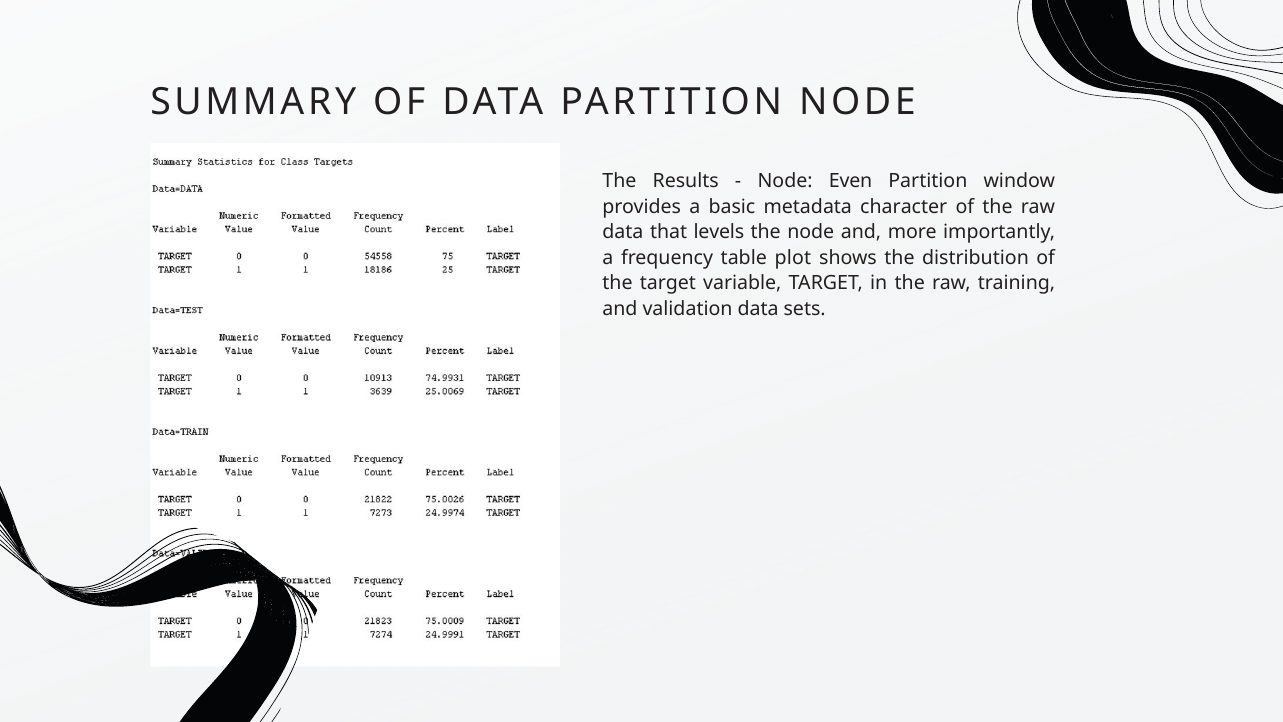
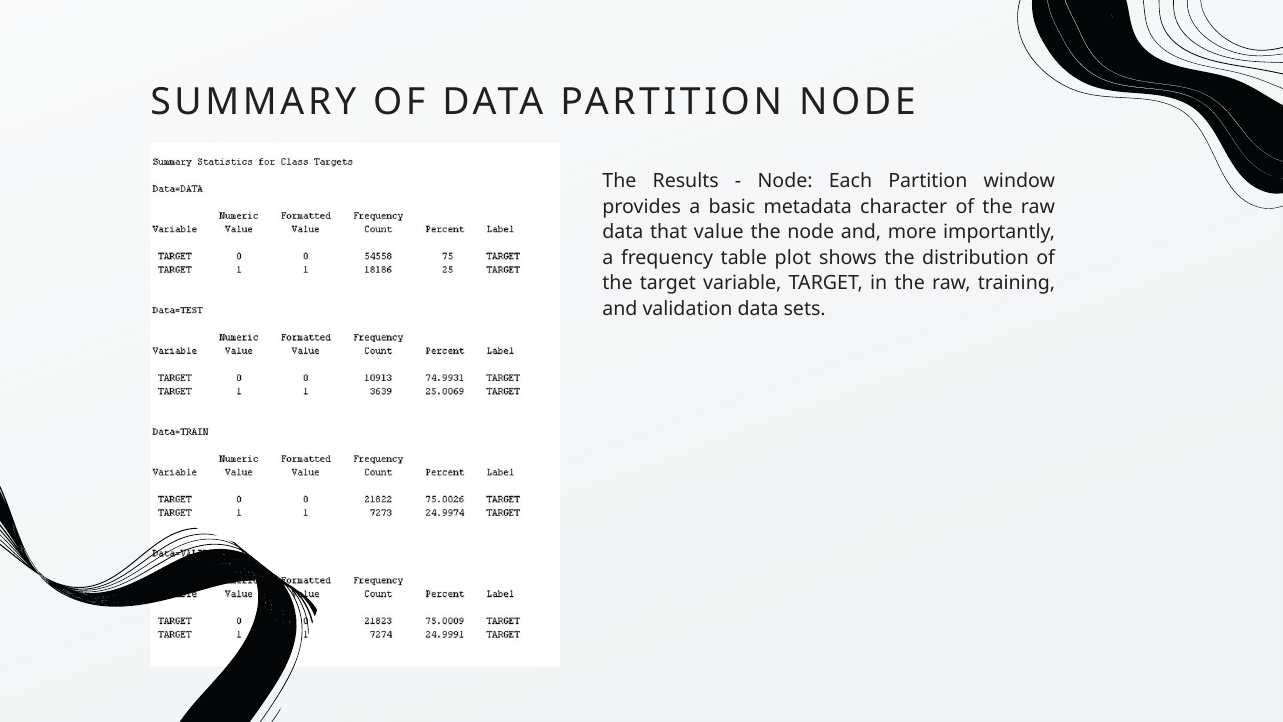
Even: Even -> Each
levels: levels -> value
